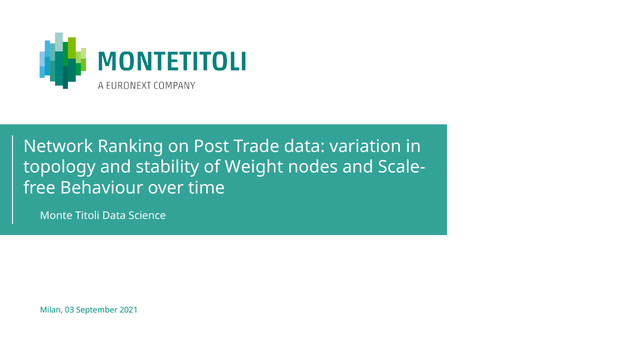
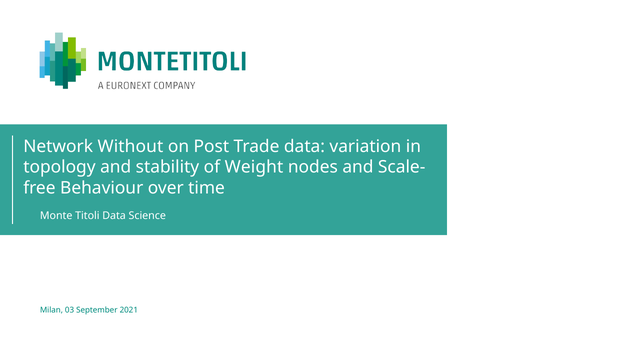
Ranking: Ranking -> Without
